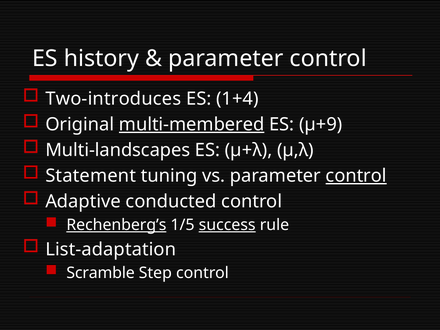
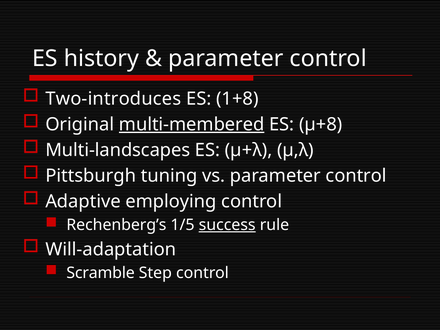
1+4: 1+4 -> 1+8
µ+9: µ+9 -> µ+8
Statement: Statement -> Pittsburgh
control at (356, 176) underline: present -> none
conducted: conducted -> employing
Rechenberg’s underline: present -> none
List-adaptation: List-adaptation -> Will-adaptation
